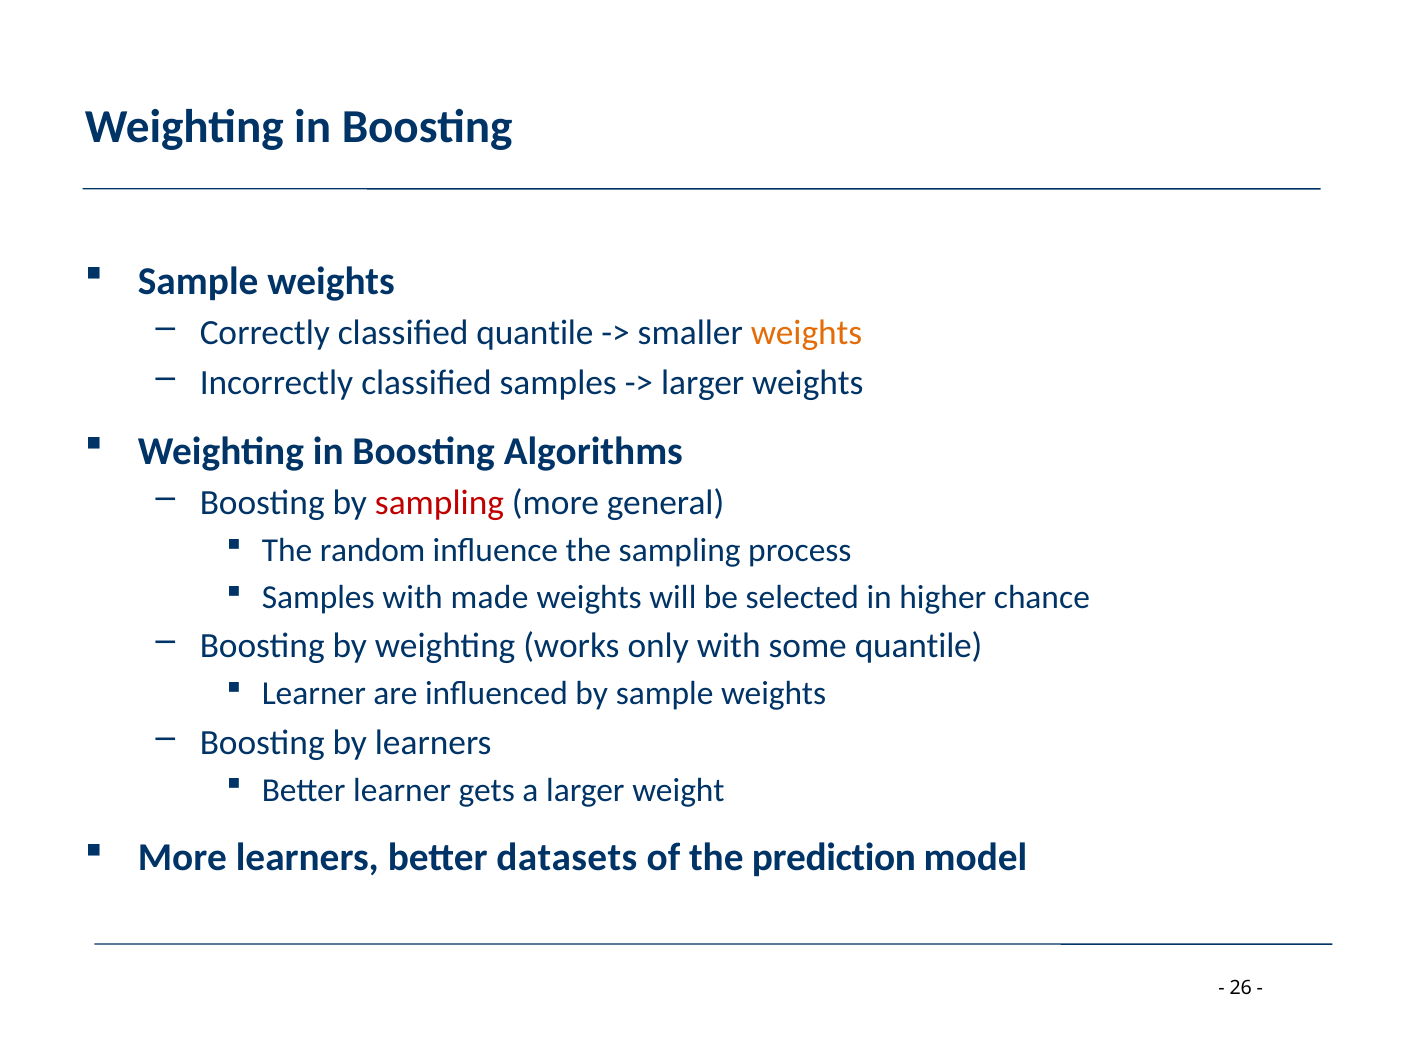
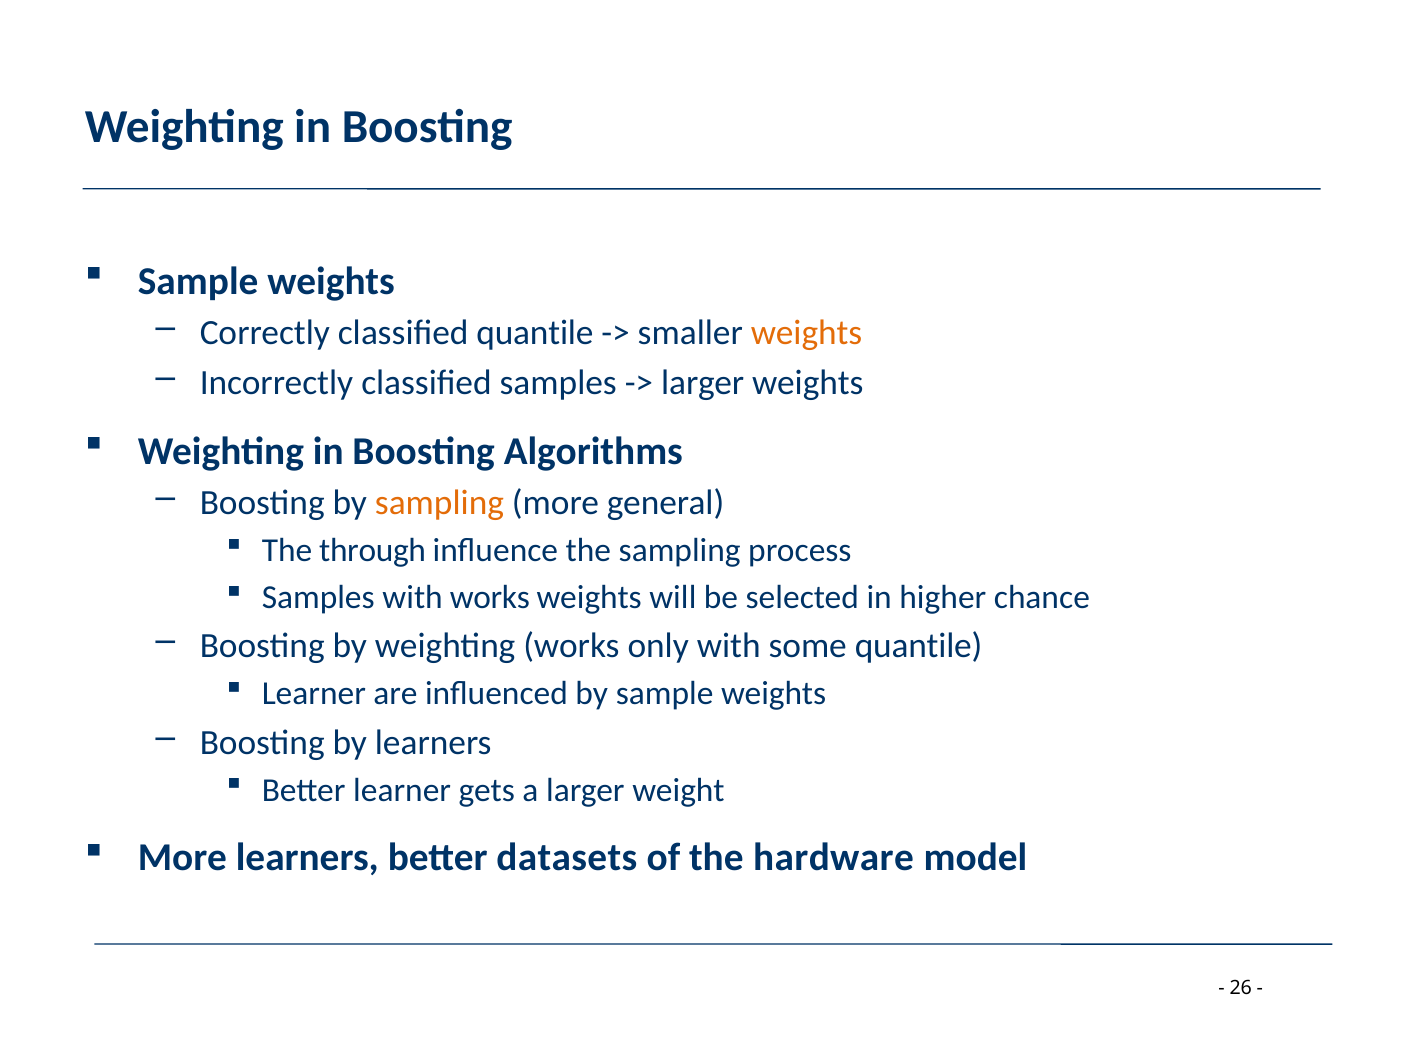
sampling at (439, 502) colour: red -> orange
random: random -> through
with made: made -> works
prediction: prediction -> hardware
